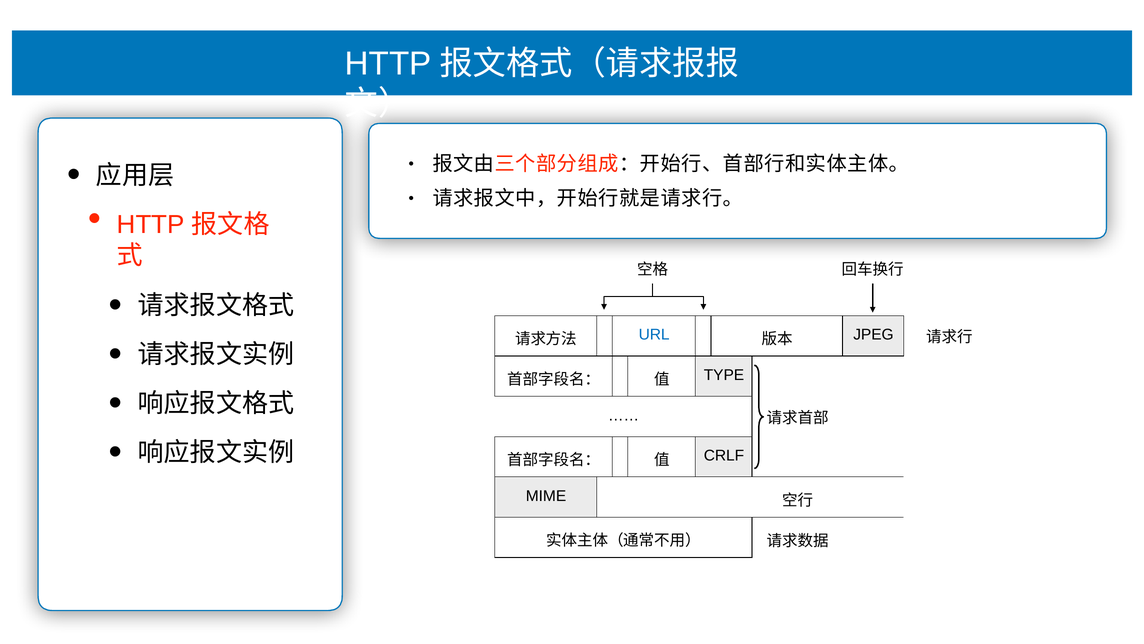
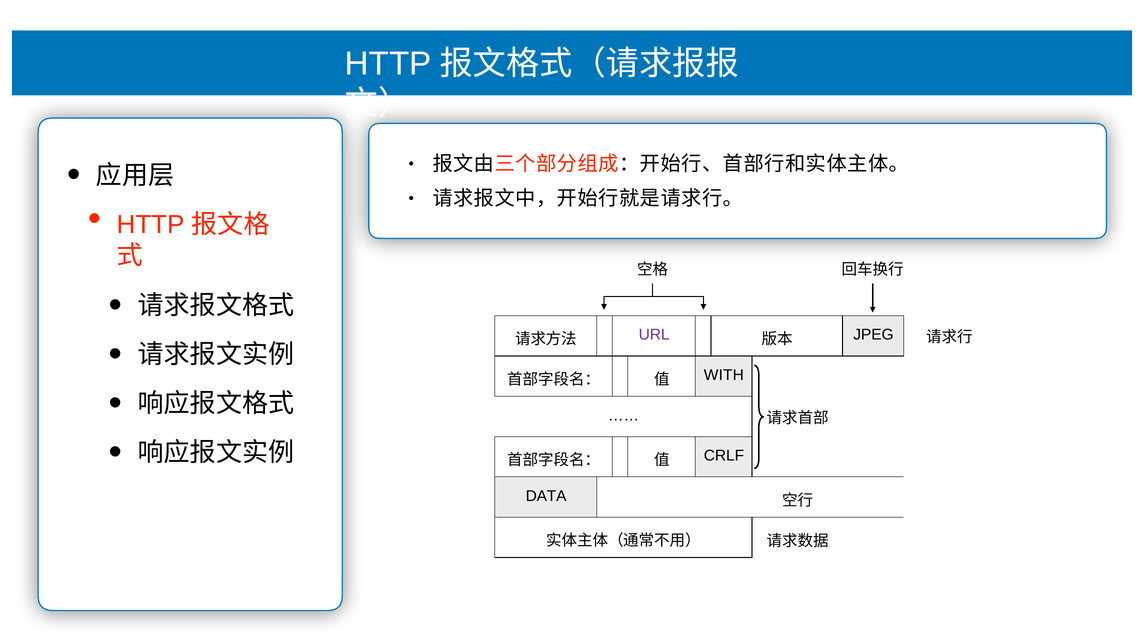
URL colour: blue -> purple
TYPE: TYPE -> WITH
MIME: MIME -> DATA
